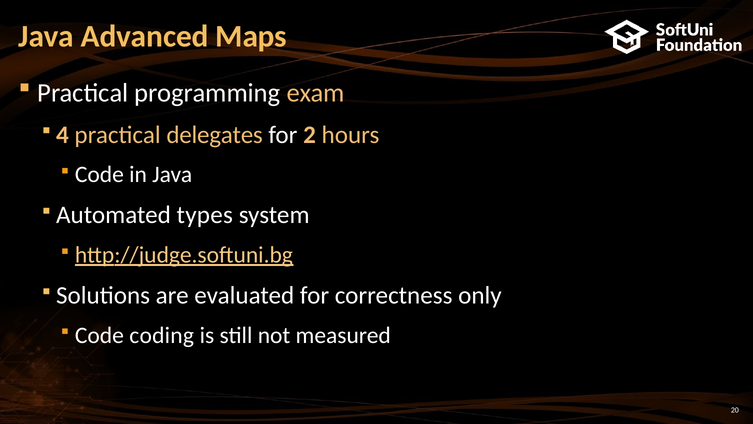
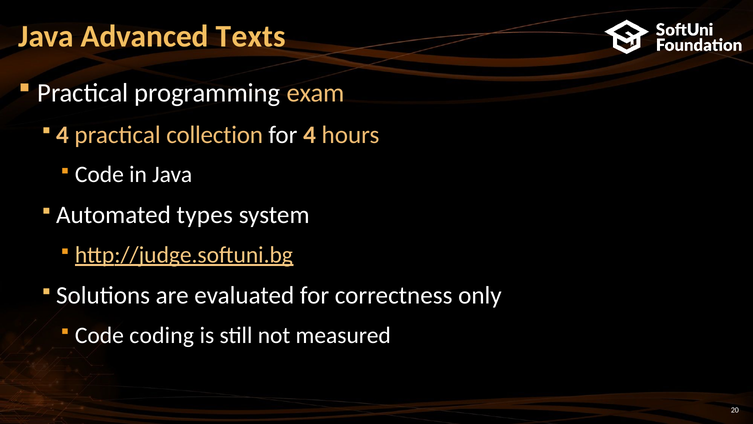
Maps: Maps -> Texts
delegates: delegates -> collection
for 2: 2 -> 4
